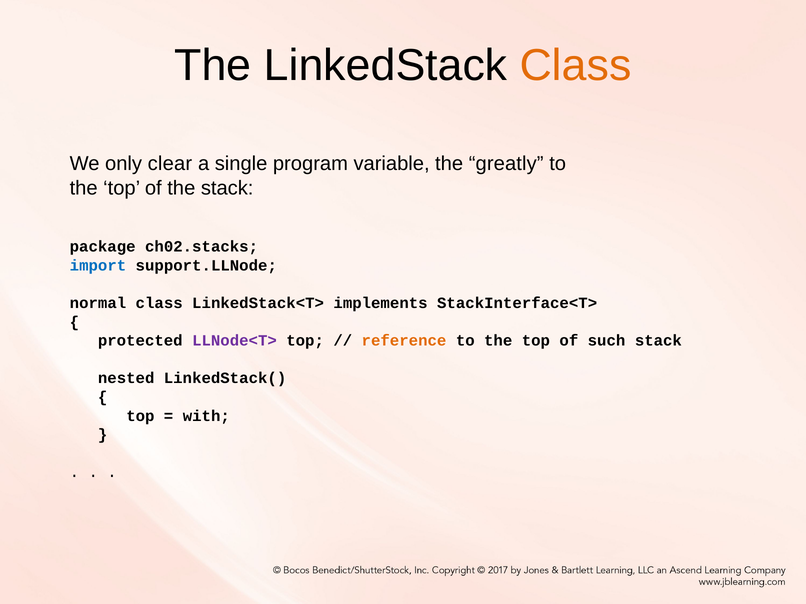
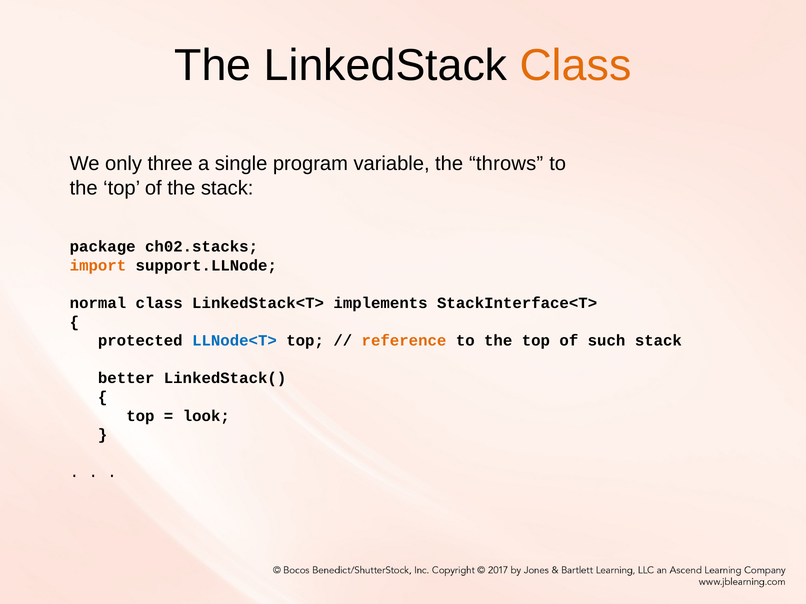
clear: clear -> three
greatly: greatly -> throws
import colour: blue -> orange
LLNode<T> colour: purple -> blue
nested: nested -> better
with: with -> look
